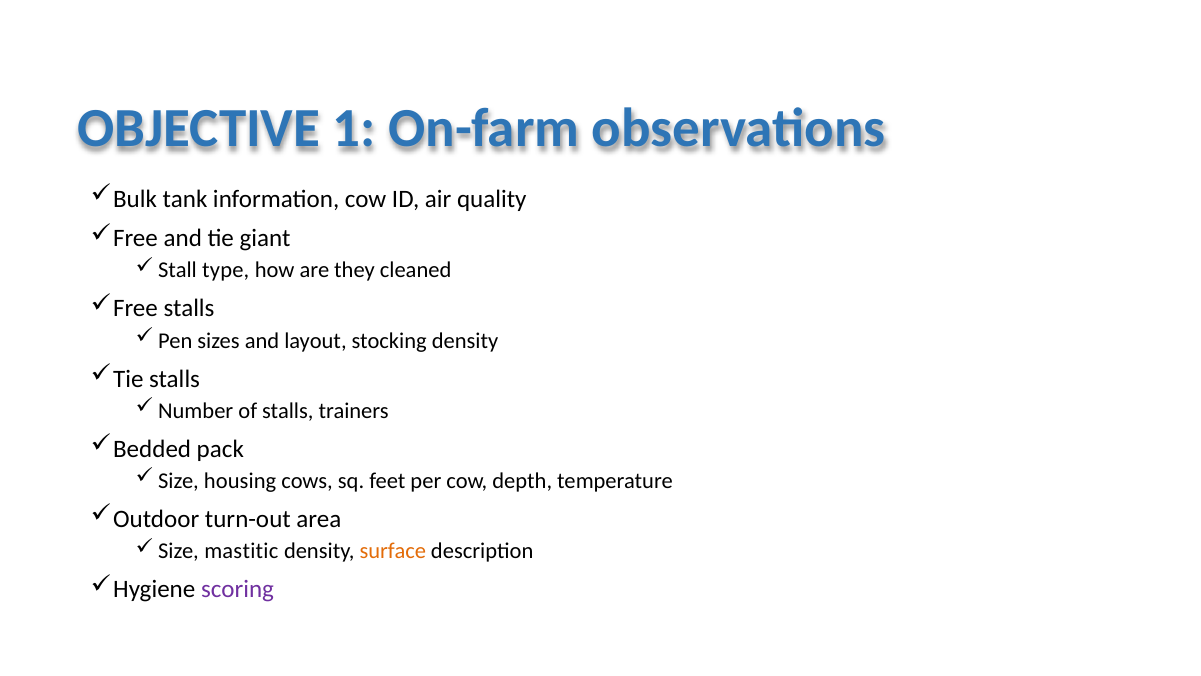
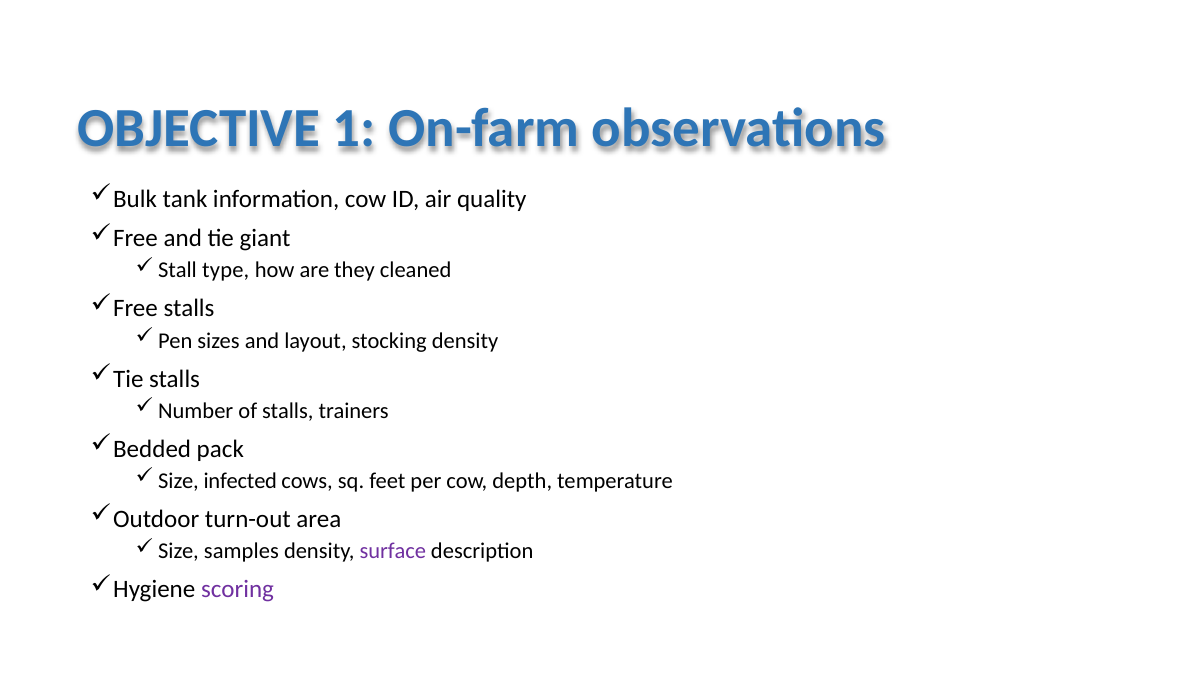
housing: housing -> infected
mastitic: mastitic -> samples
surface colour: orange -> purple
